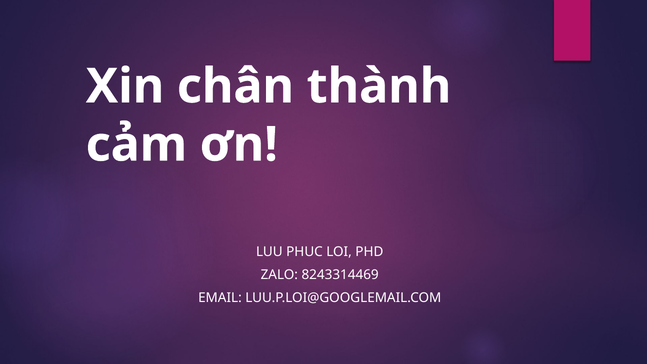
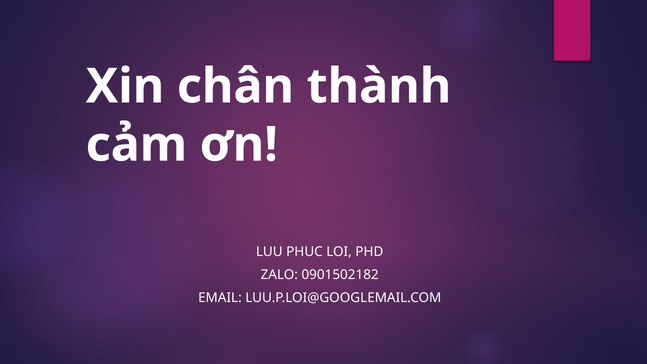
8243314469: 8243314469 -> 0901502182
